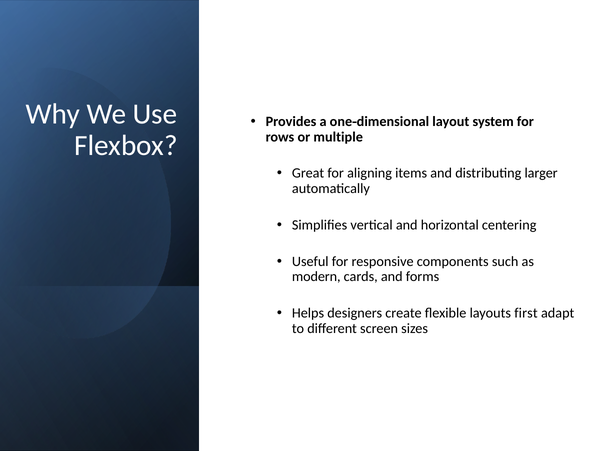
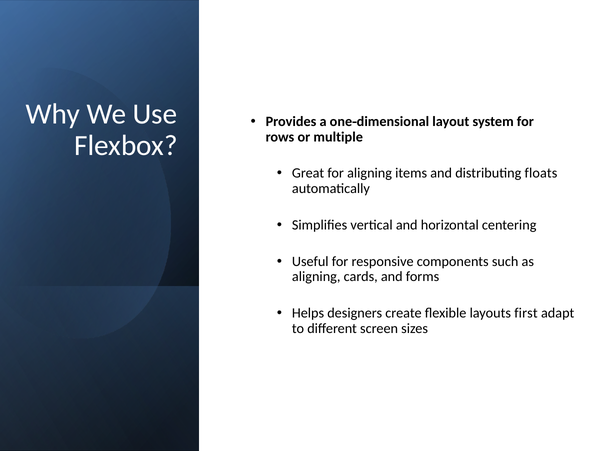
larger: larger -> floats
modern at (316, 277): modern -> aligning
